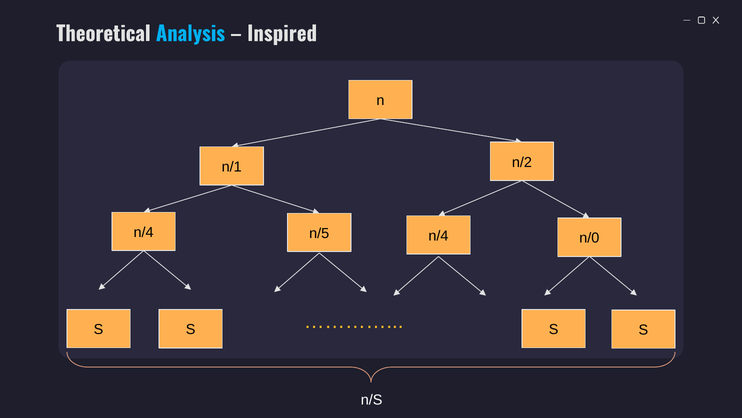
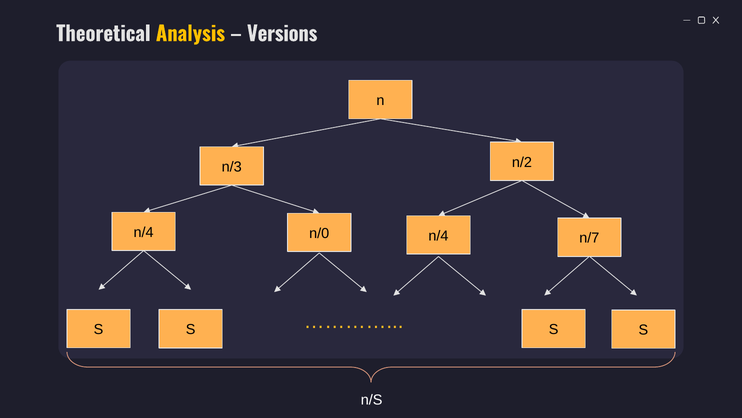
Analysis colour: light blue -> yellow
Inspired: Inspired -> Versions
n/1: n/1 -> n/3
n/5: n/5 -> n/0
n/0: n/0 -> n/7
